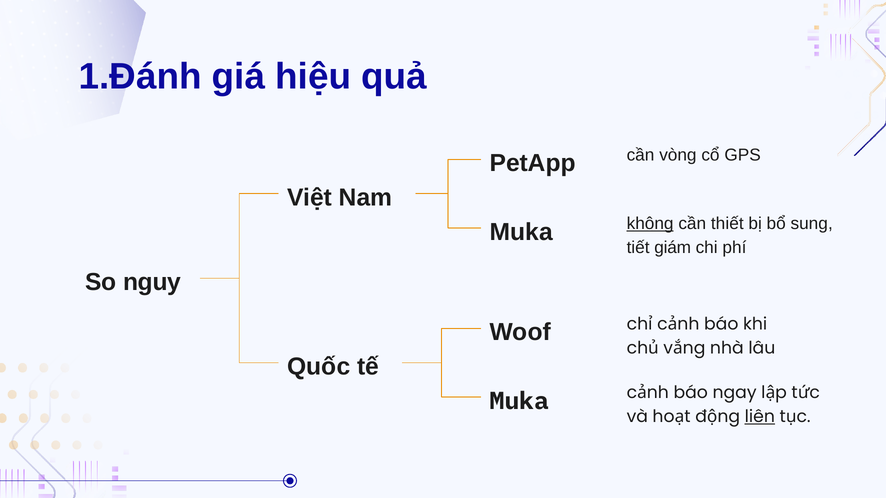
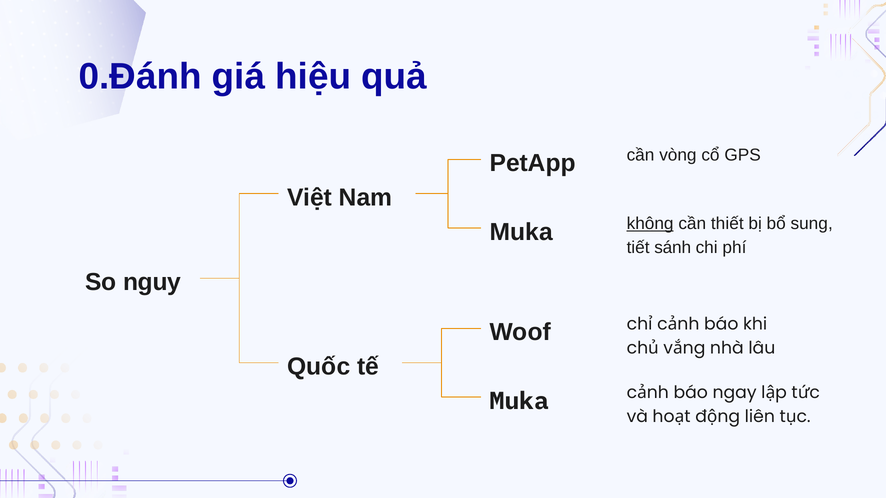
1.Đánh: 1.Đánh -> 0.Đánh
giám: giám -> sánh
liên underline: present -> none
